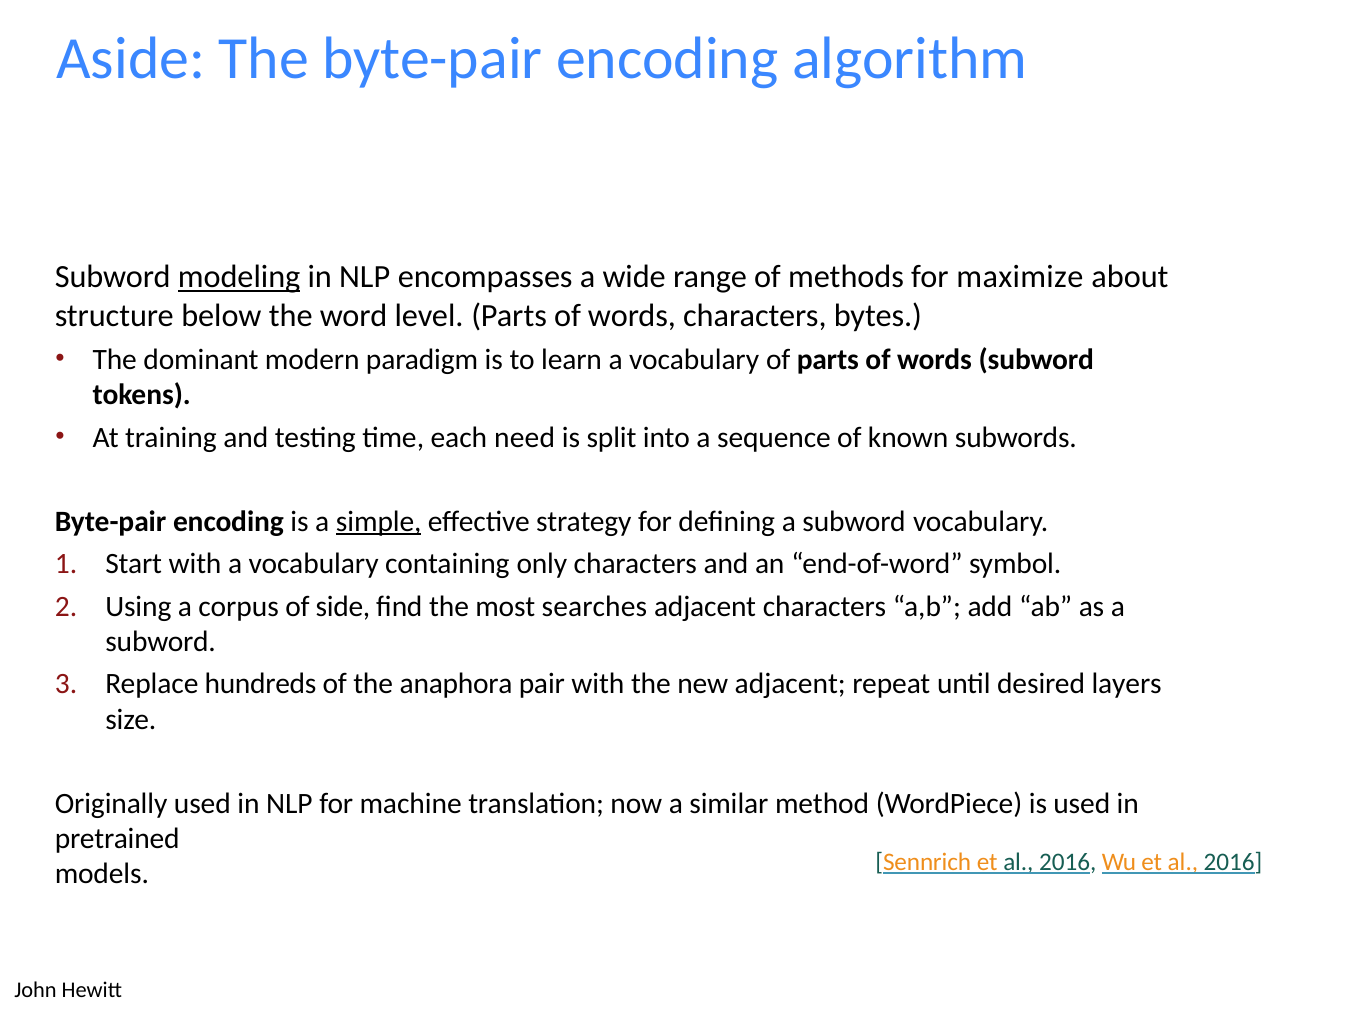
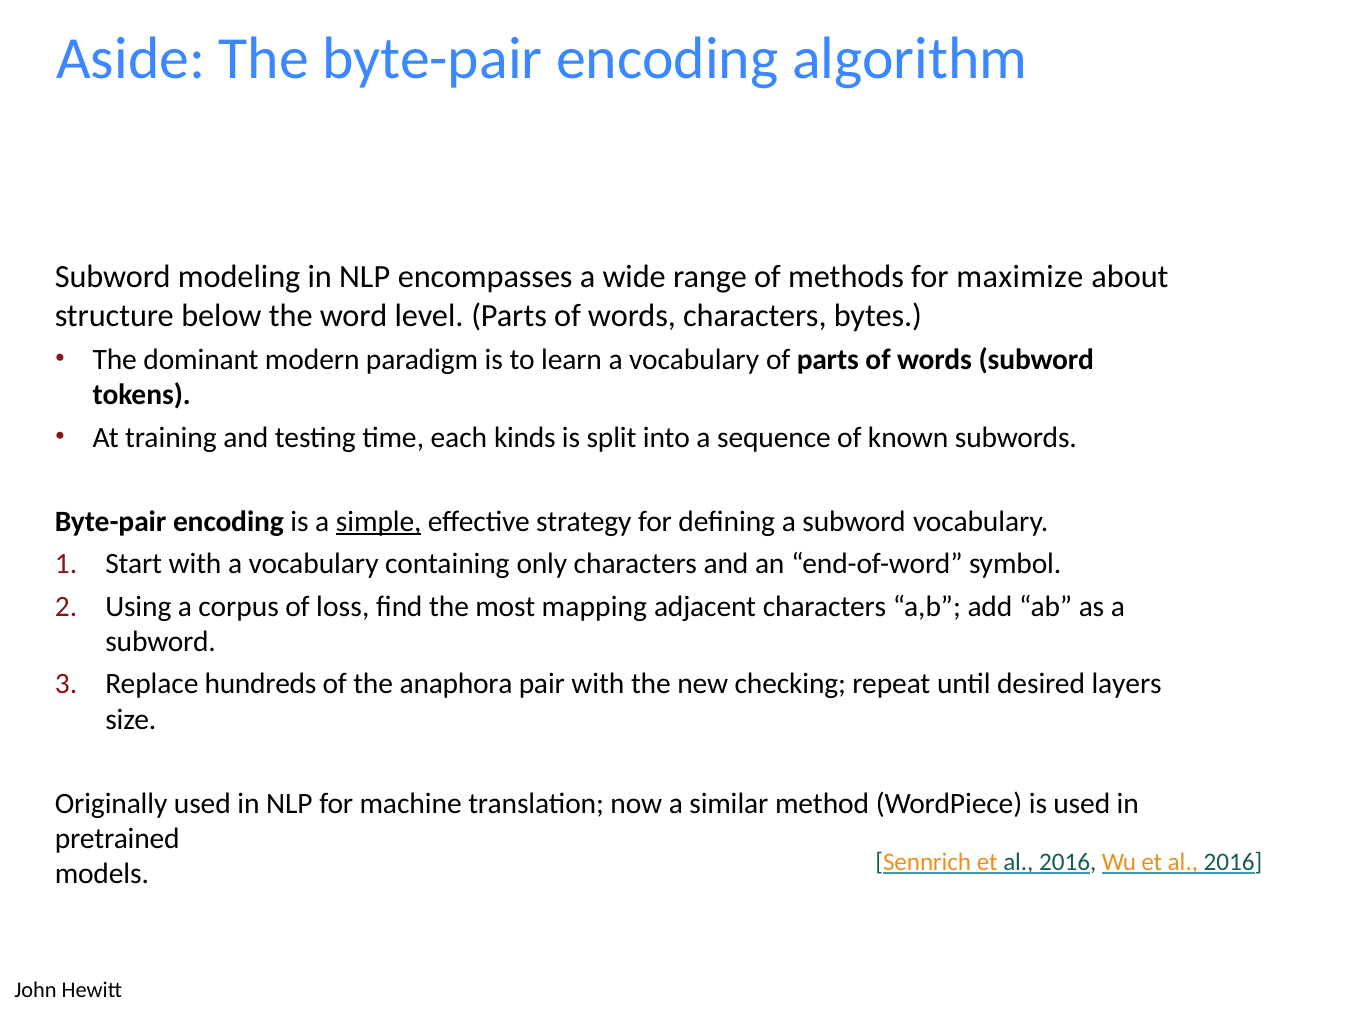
modeling underline: present -> none
need: need -> kinds
side: side -> loss
searches: searches -> mapping
new adjacent: adjacent -> checking
